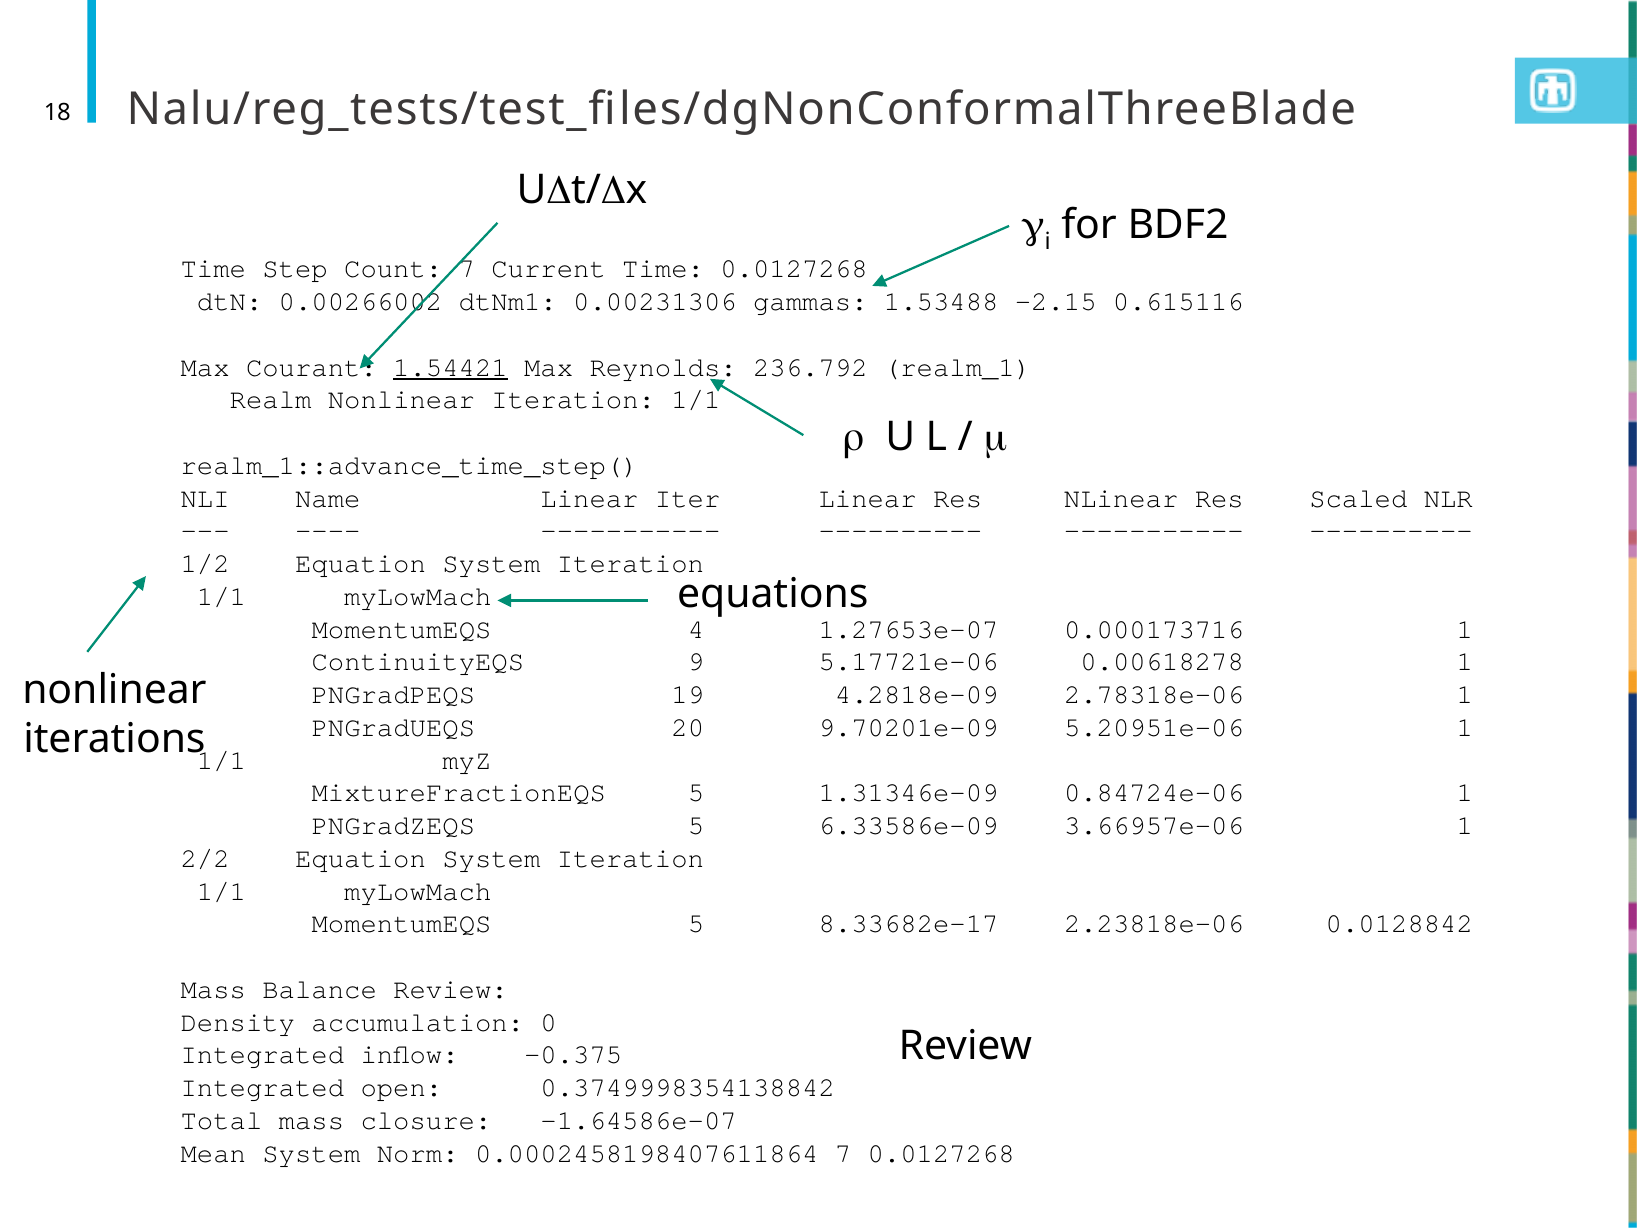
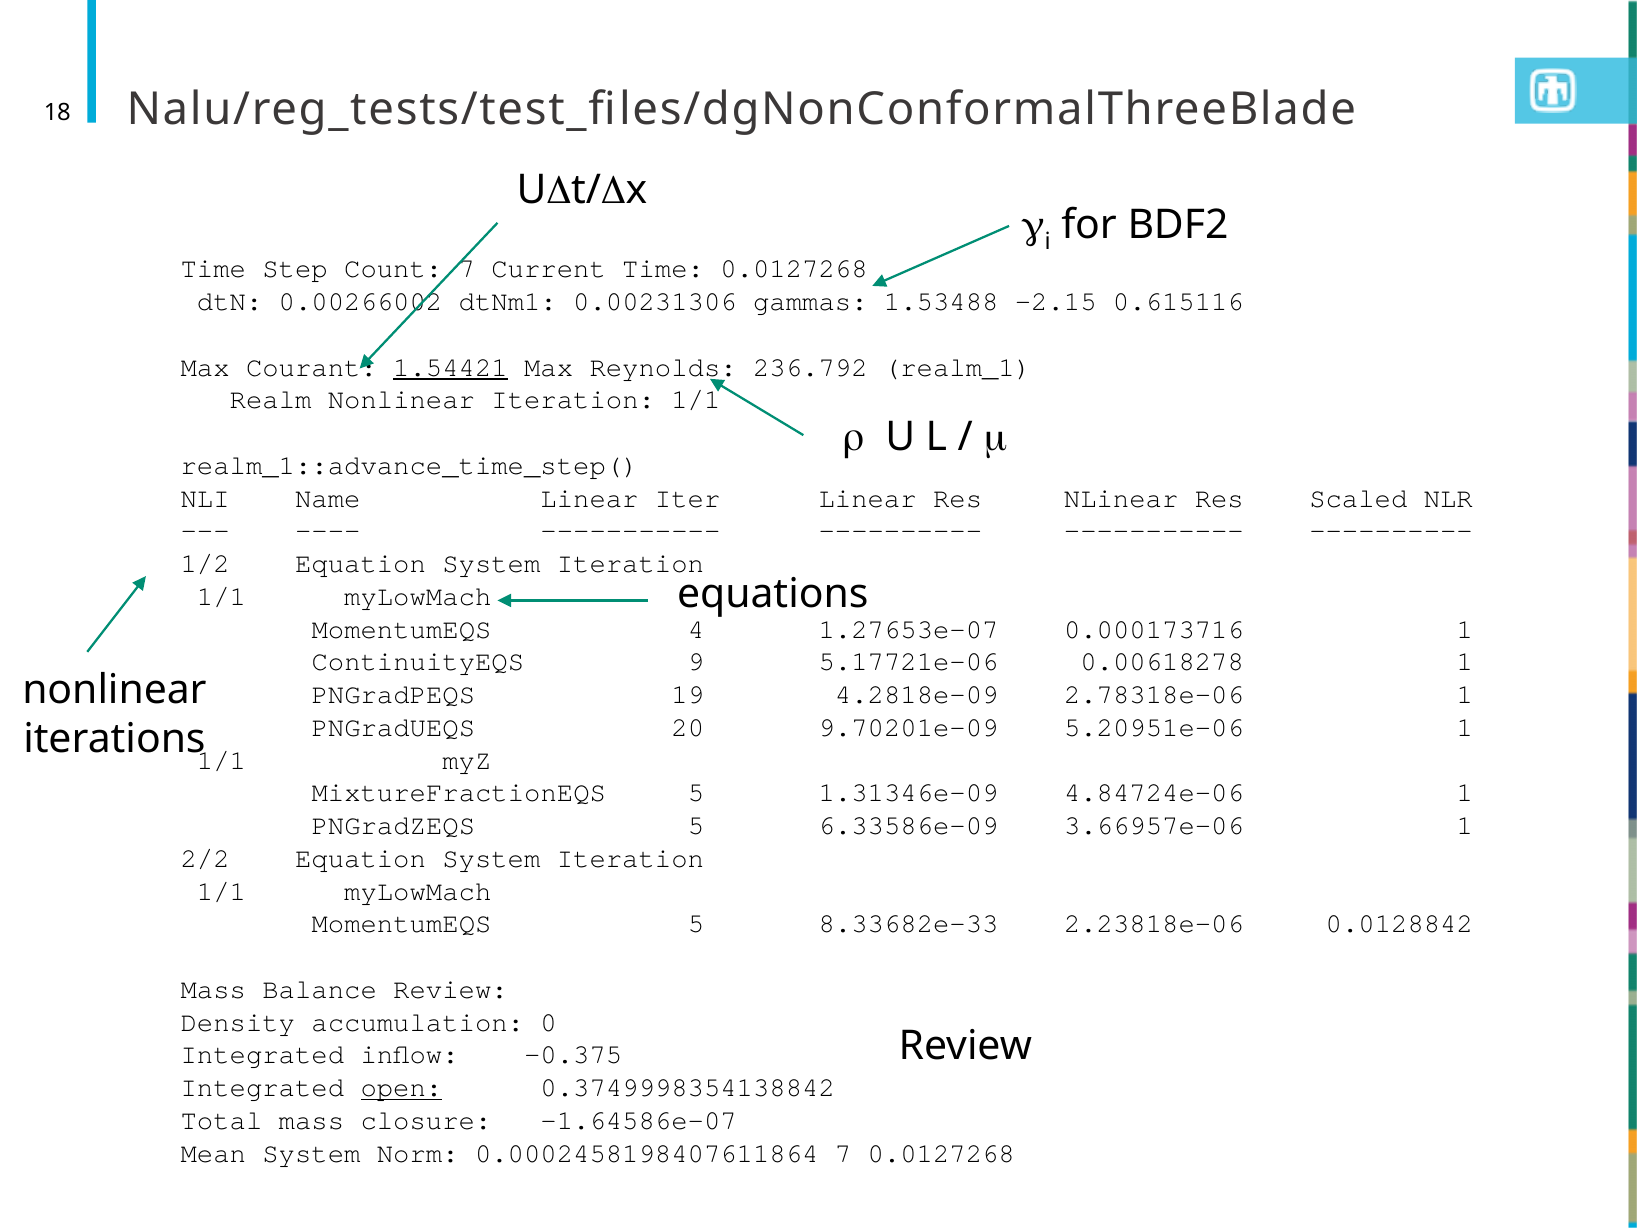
0.84724e-06: 0.84724e-06 -> 4.84724e-06
8.33682e-17: 8.33682e-17 -> 8.33682e-33
open underline: none -> present
